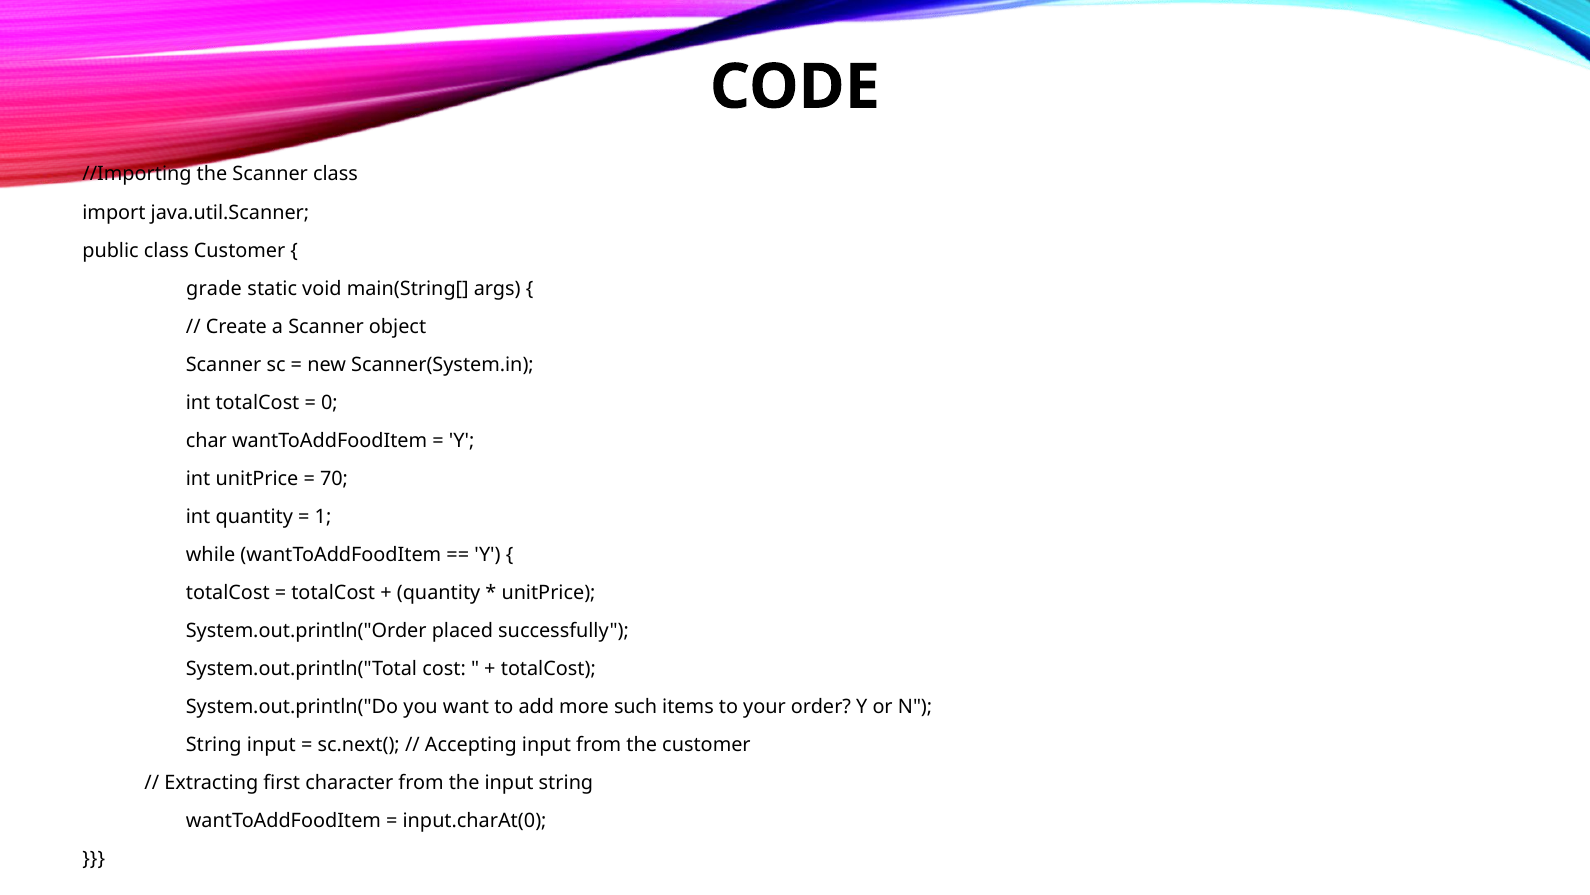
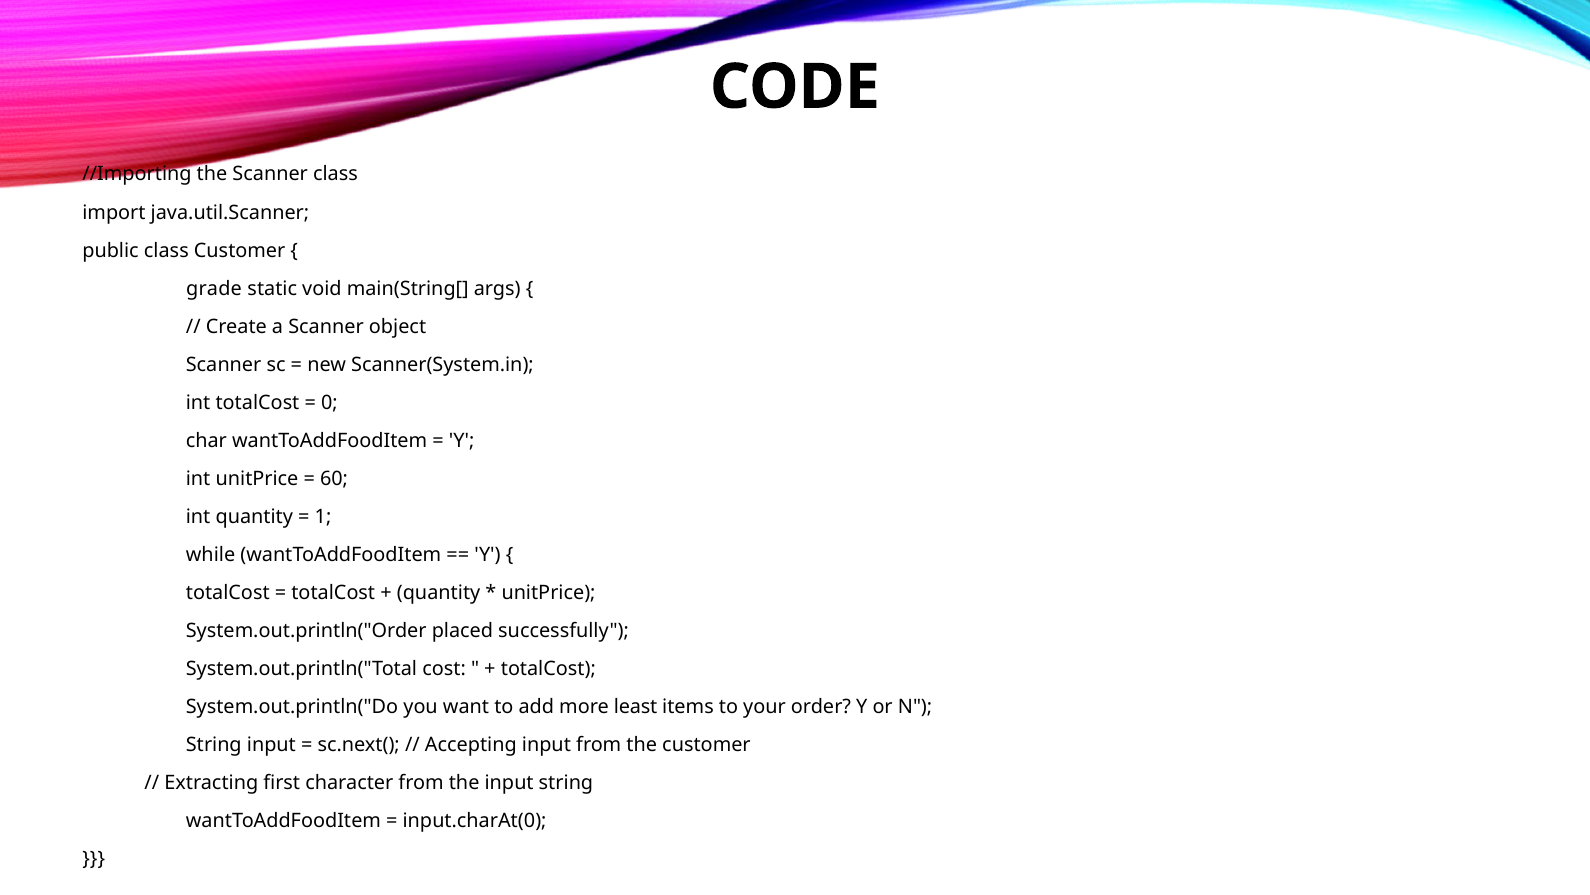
70: 70 -> 60
such: such -> least
